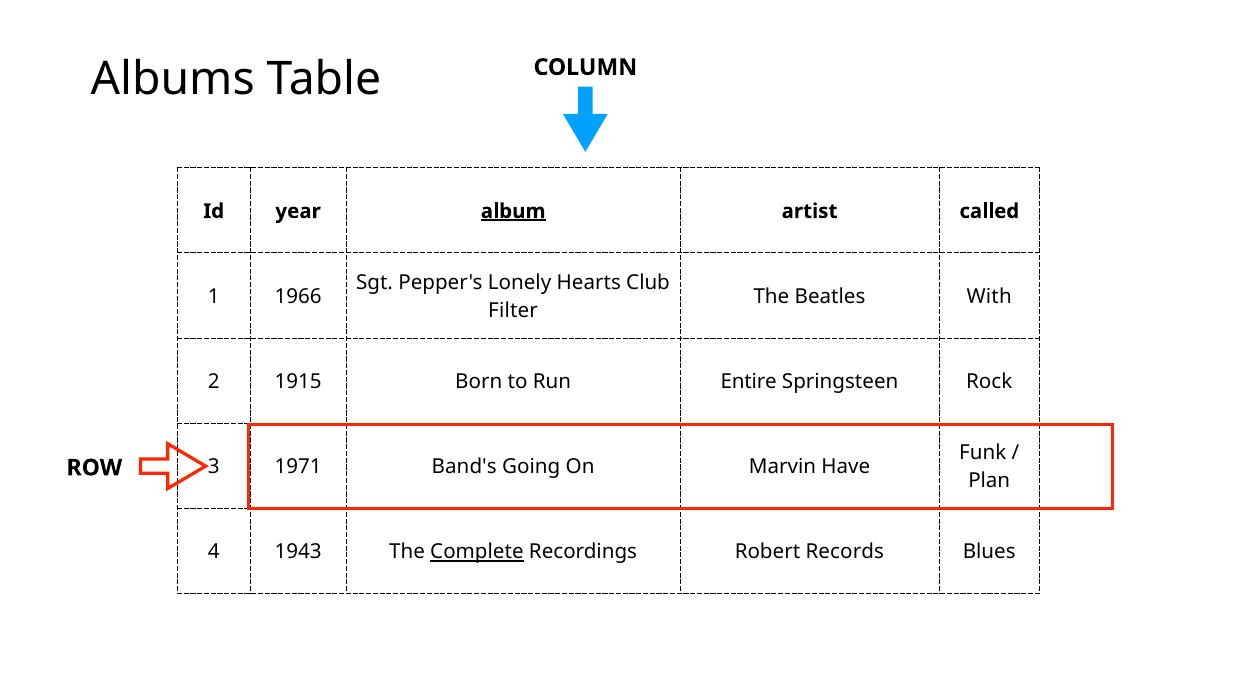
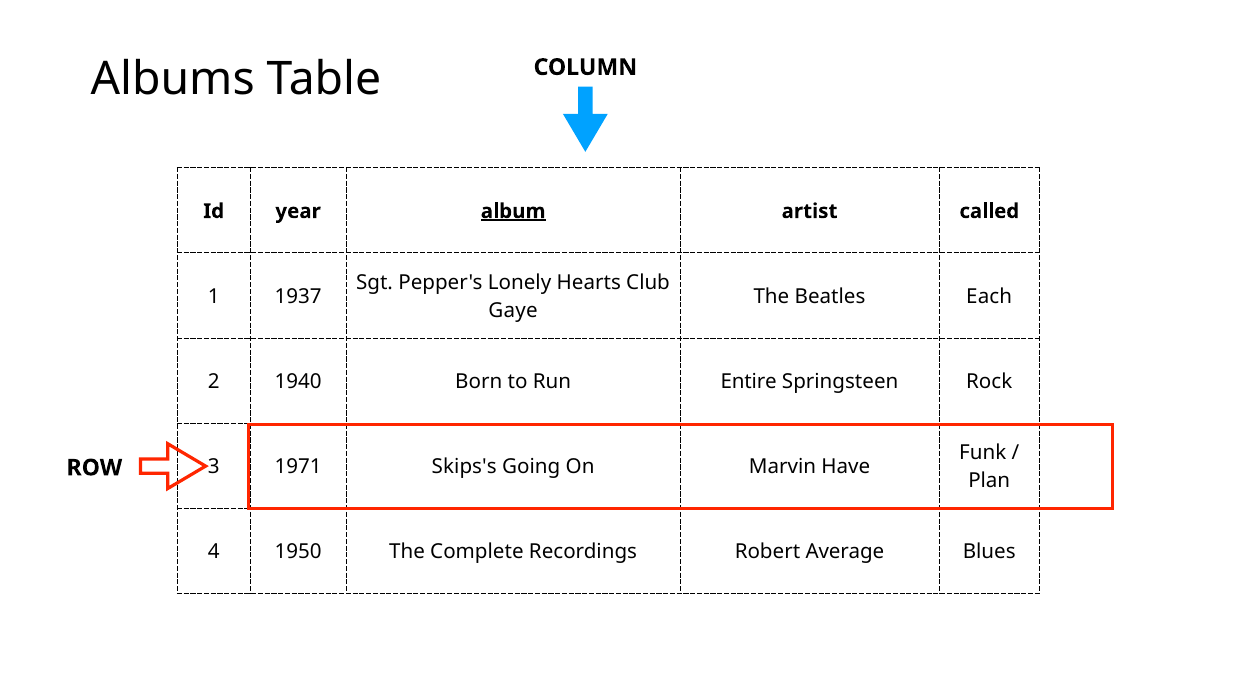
1966: 1966 -> 1937
With: With -> Each
Filter: Filter -> Gaye
1915: 1915 -> 1940
Band's: Band's -> Skips's
1943: 1943 -> 1950
Complete underline: present -> none
Records: Records -> Average
